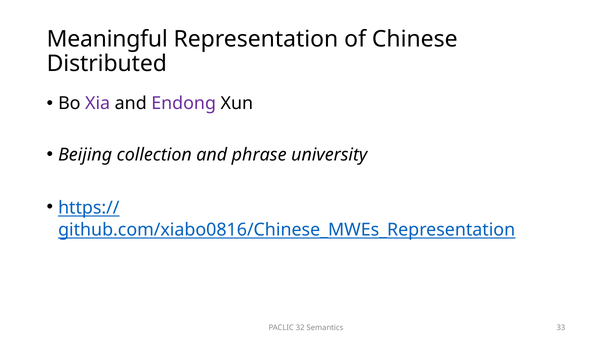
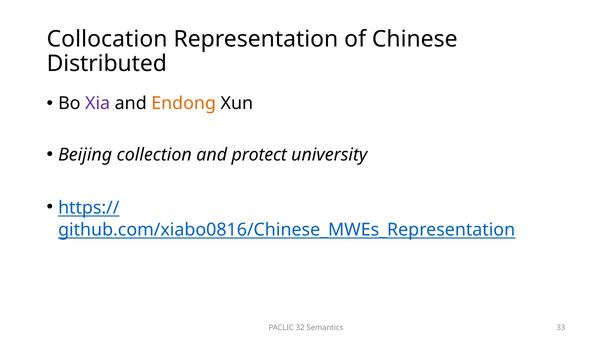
Meaningful: Meaningful -> Collocation
Endong colour: purple -> orange
phrase: phrase -> protect
